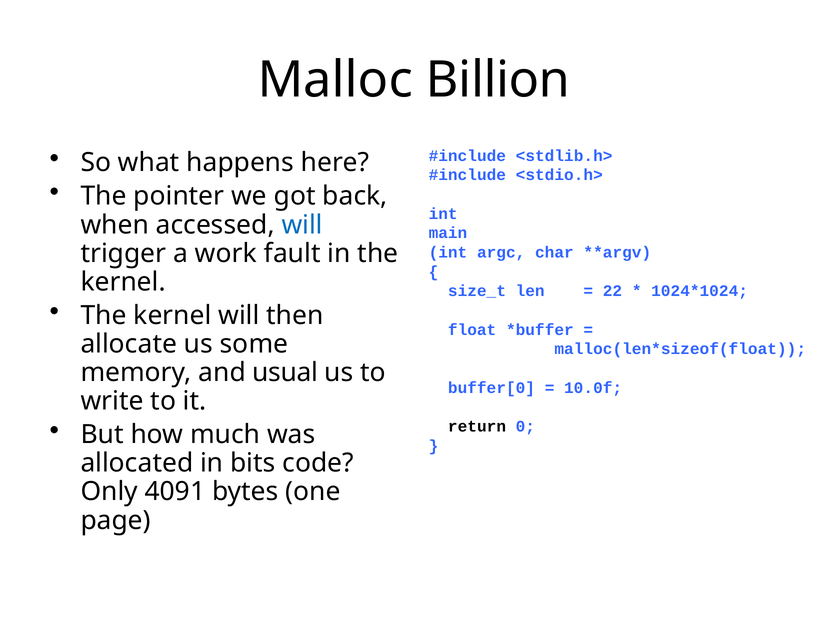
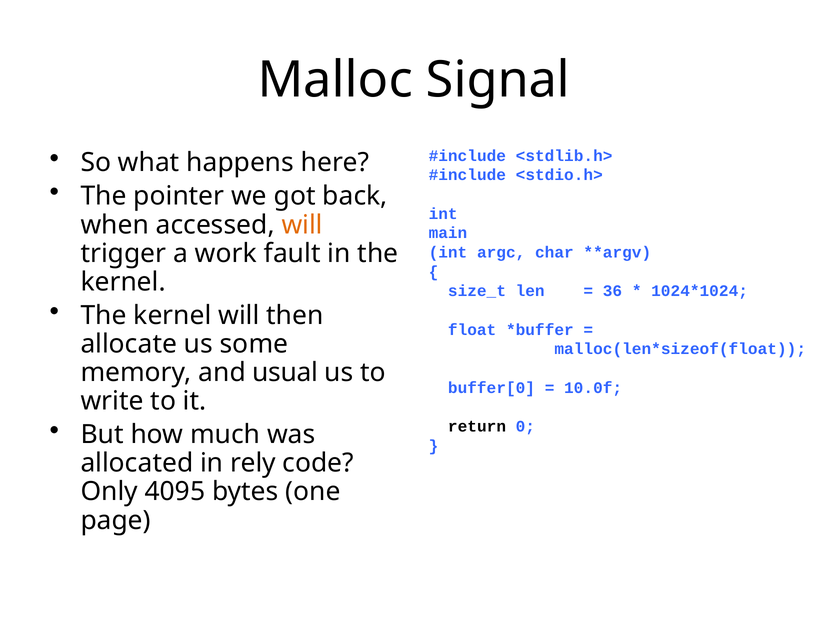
Billion: Billion -> Signal
will at (302, 225) colour: blue -> orange
22: 22 -> 36
bits: bits -> rely
4091: 4091 -> 4095
